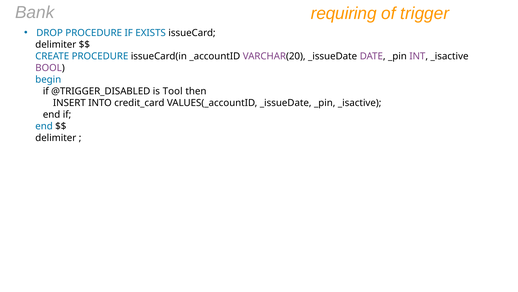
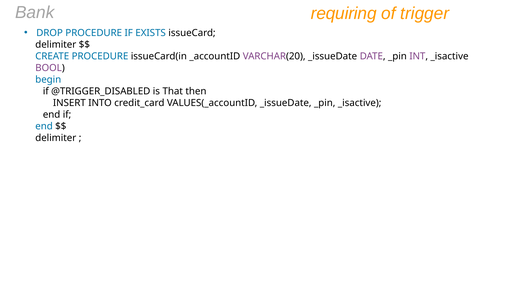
Tool: Tool -> That
